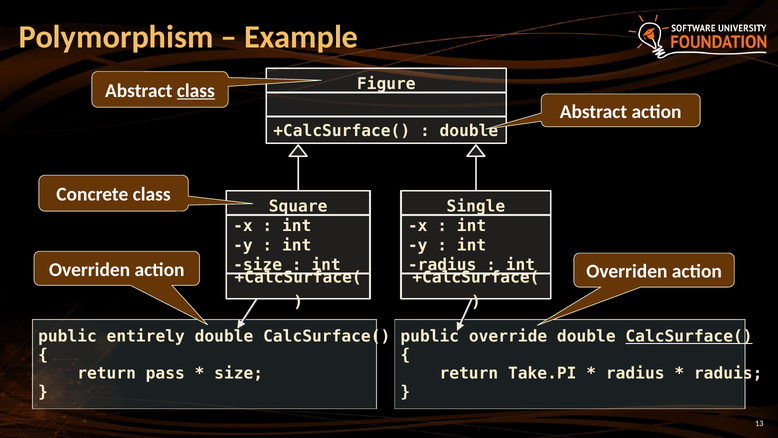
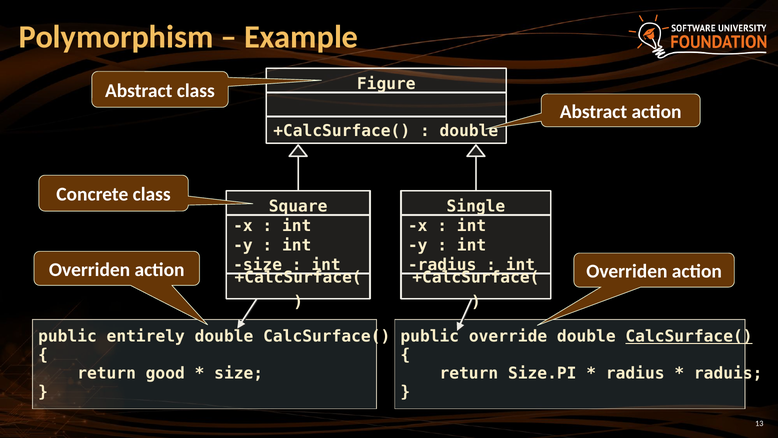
class at (196, 91) underline: present -> none
pass: pass -> good
Take.PI: Take.PI -> Size.PI
